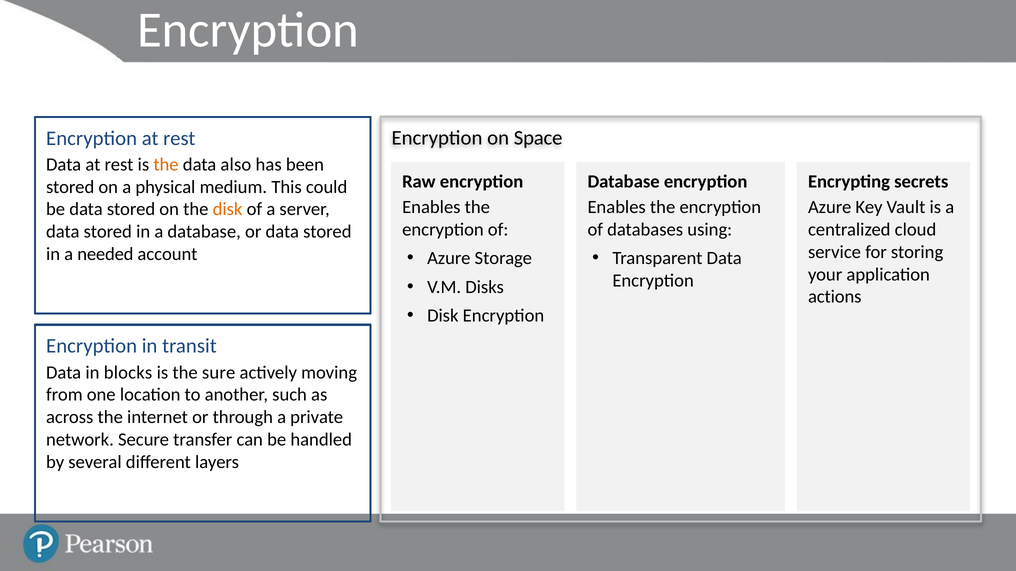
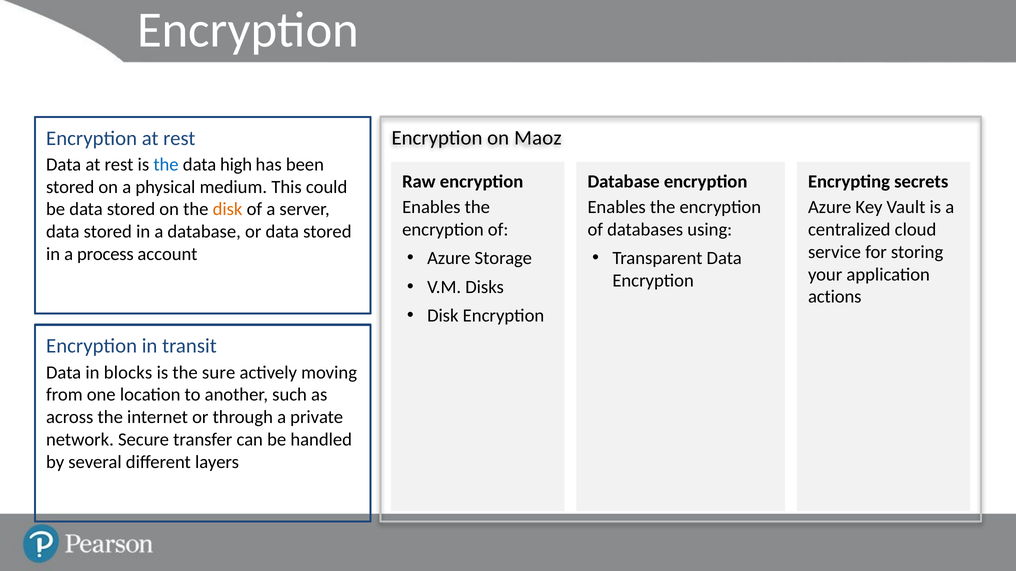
Space: Space -> Maoz
the at (166, 165) colour: orange -> blue
also: also -> high
needed: needed -> process
